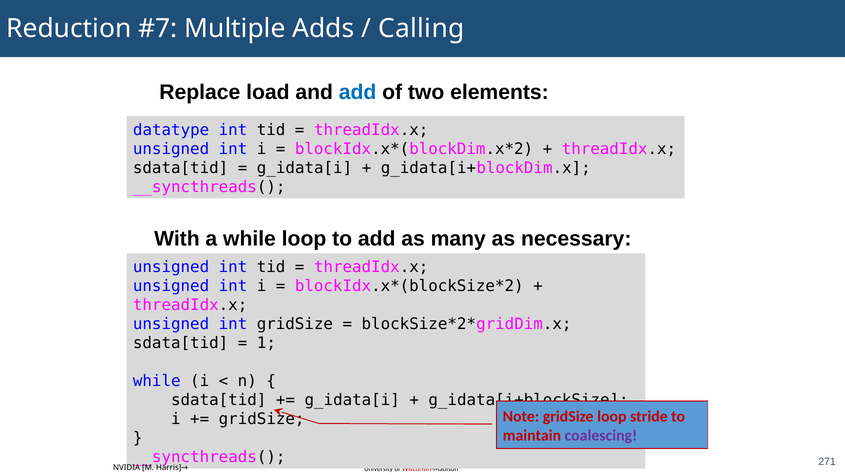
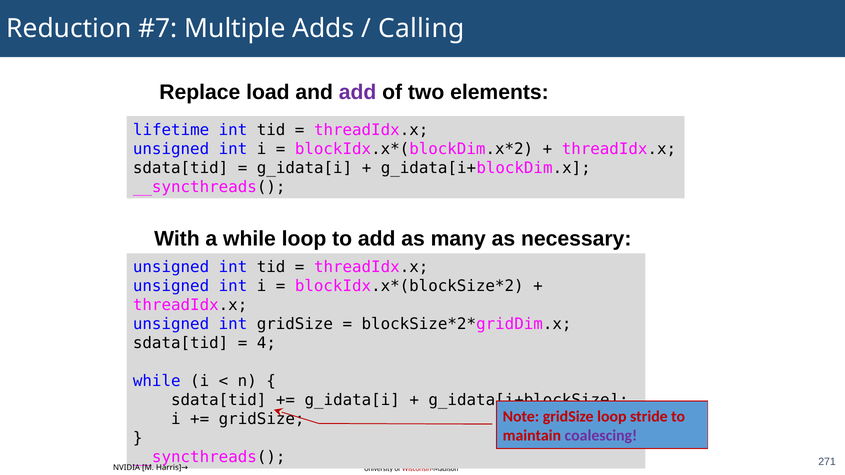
add at (358, 92) colour: blue -> purple
datatype: datatype -> lifetime
1: 1 -> 4
